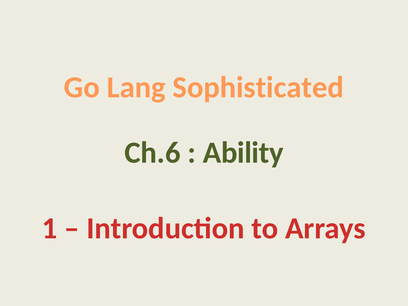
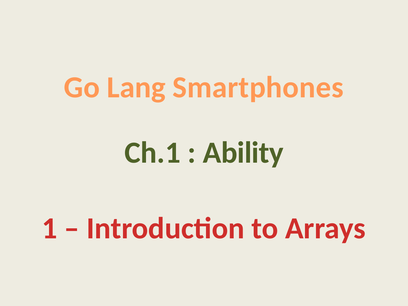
Sophisticated: Sophisticated -> Smartphones
Ch.6: Ch.6 -> Ch.1
